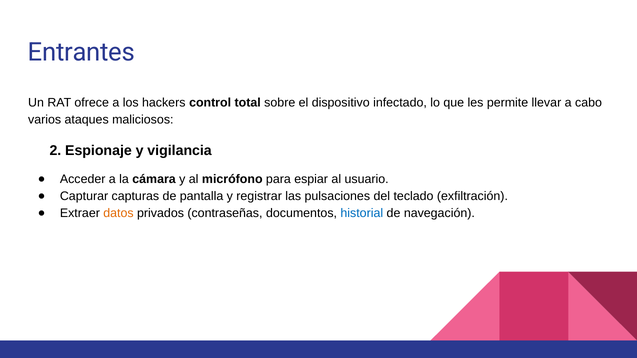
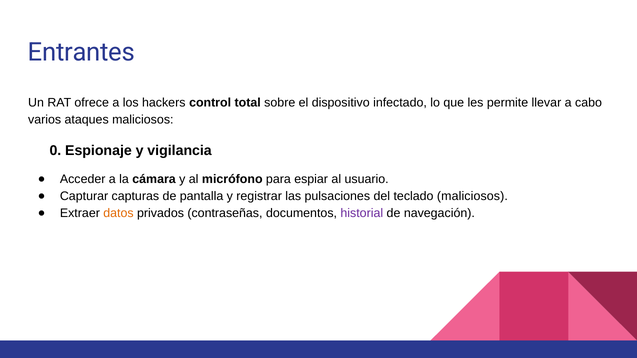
2: 2 -> 0
teclado exfiltración: exfiltración -> maliciosos
historial colour: blue -> purple
